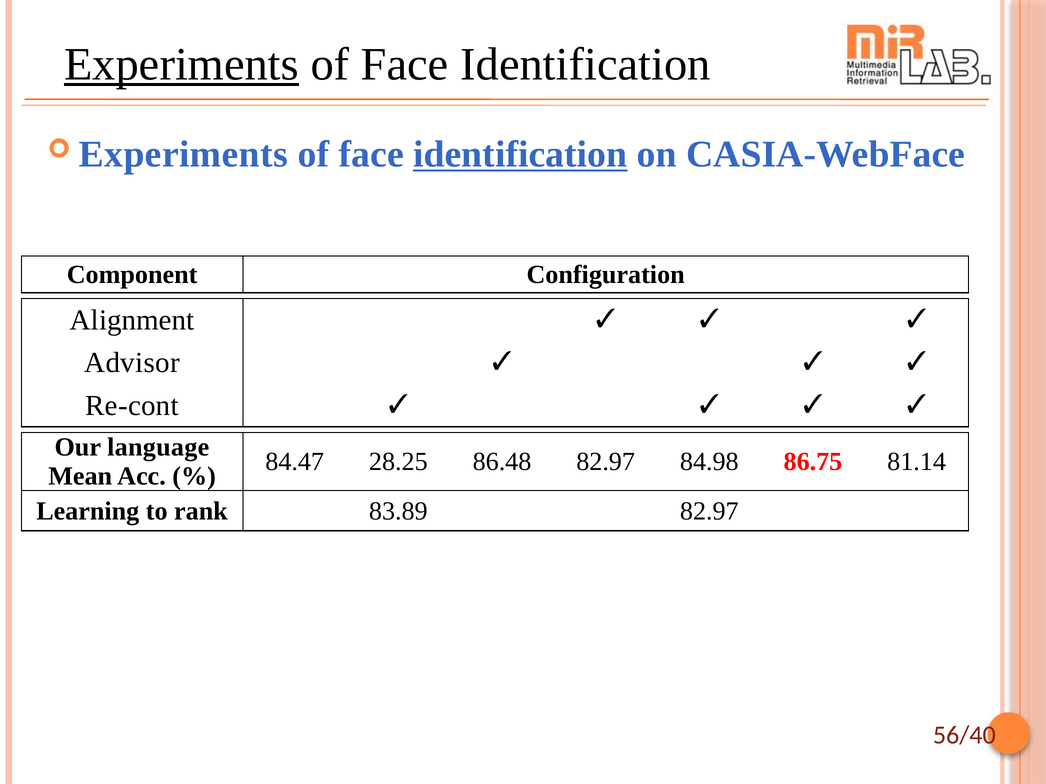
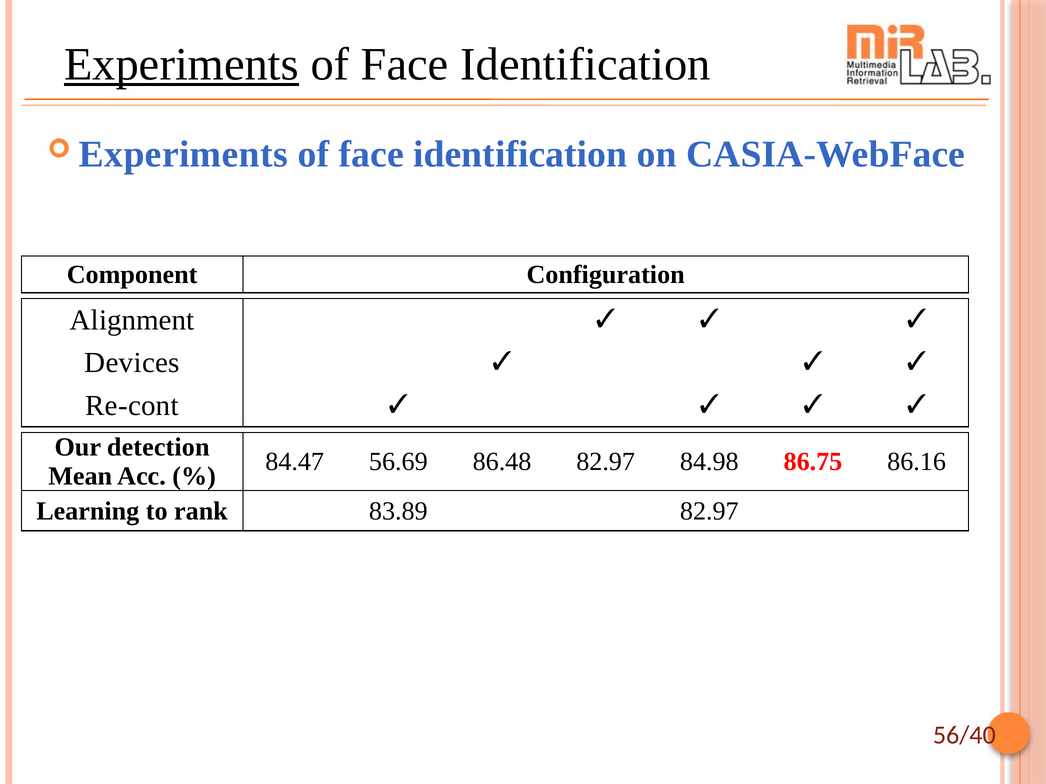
identification at (520, 154) underline: present -> none
Advisor: Advisor -> Devices
language: language -> detection
28.25: 28.25 -> 56.69
81.14: 81.14 -> 86.16
